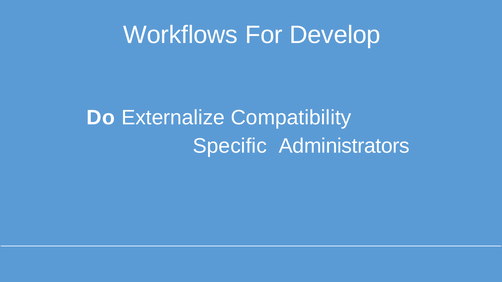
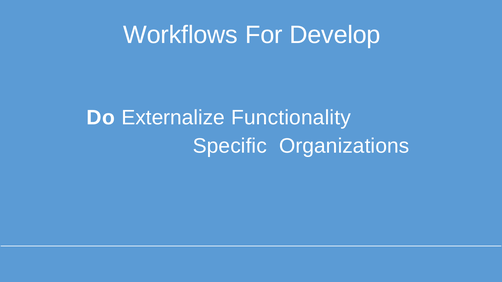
Compatibility: Compatibility -> Functionality
Administrators: Administrators -> Organizations
